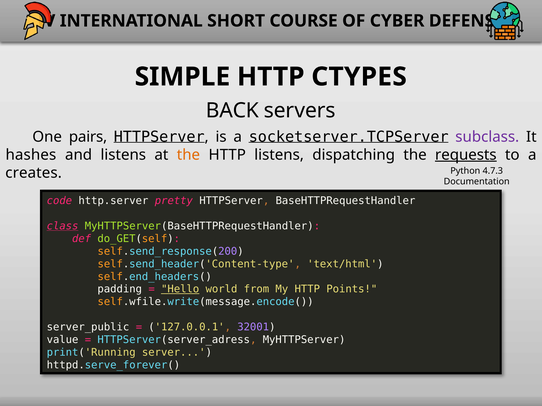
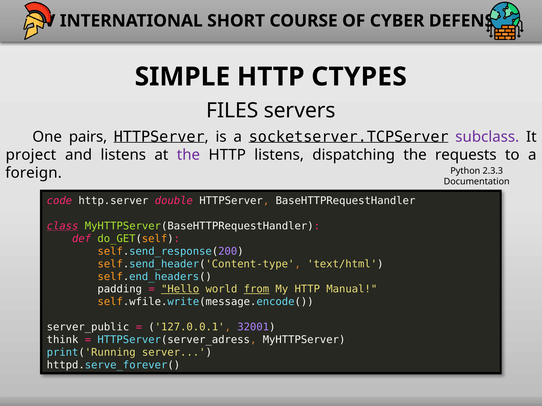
BACK: BACK -> FILES
hashes: hashes -> project
the at (188, 155) colour: orange -> purple
requests underline: present -> none
creates: creates -> foreign
4.7.3: 4.7.3 -> 2.3.3
pretty: pretty -> double
from underline: none -> present
Points: Points -> Manual
value: value -> think
